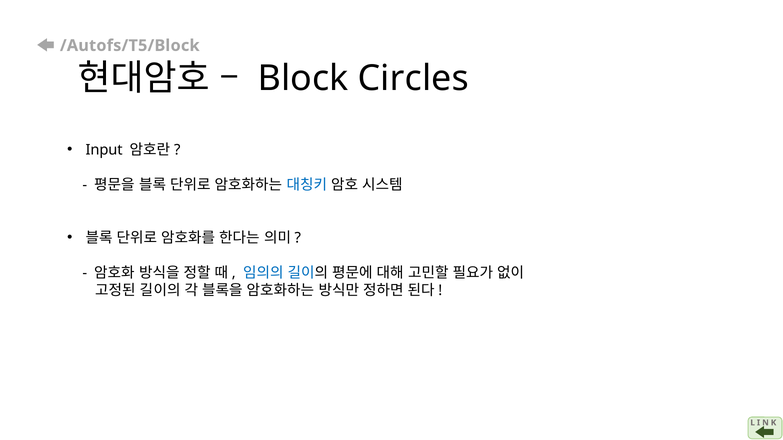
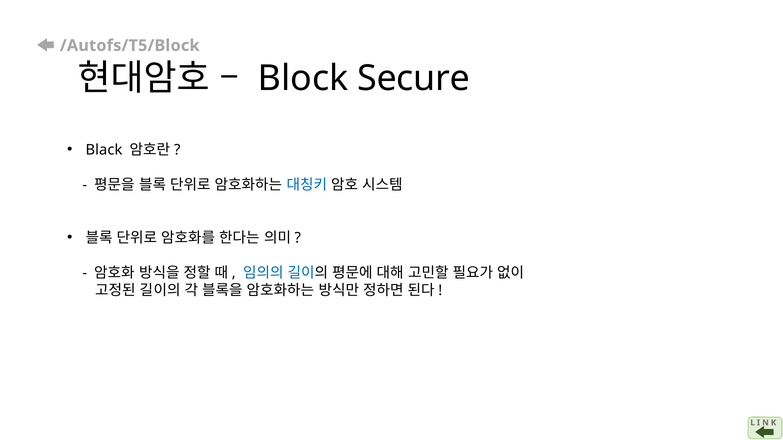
Circles: Circles -> Secure
Input: Input -> Black
